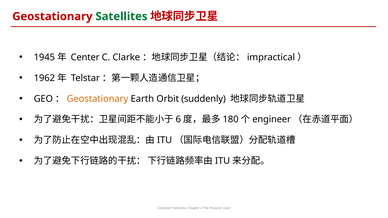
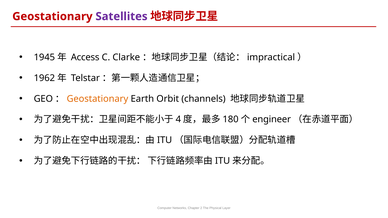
Satellites colour: green -> purple
Center: Center -> Access
suddenly: suddenly -> channels
6: 6 -> 4
